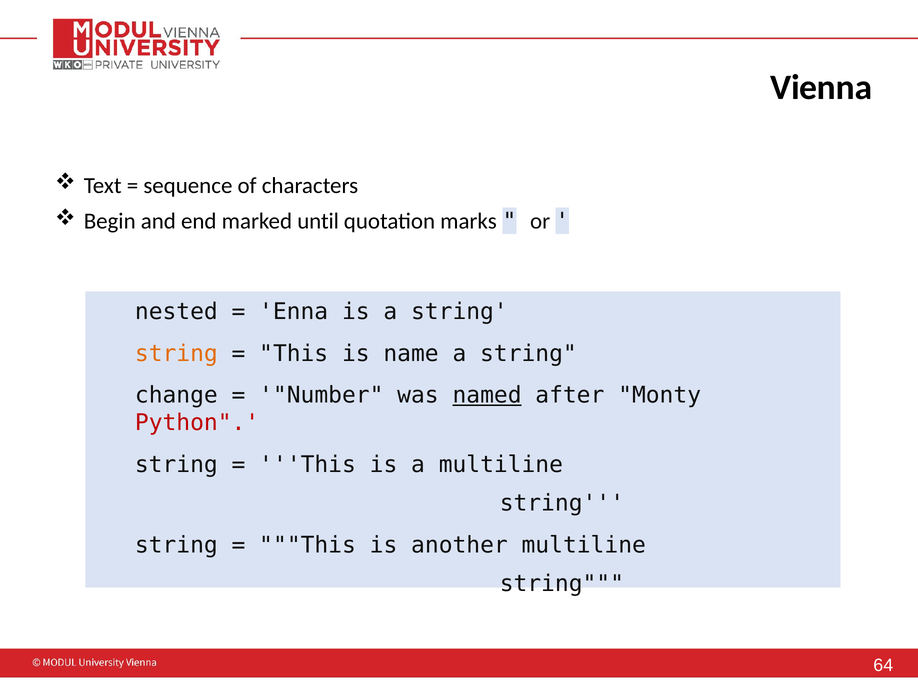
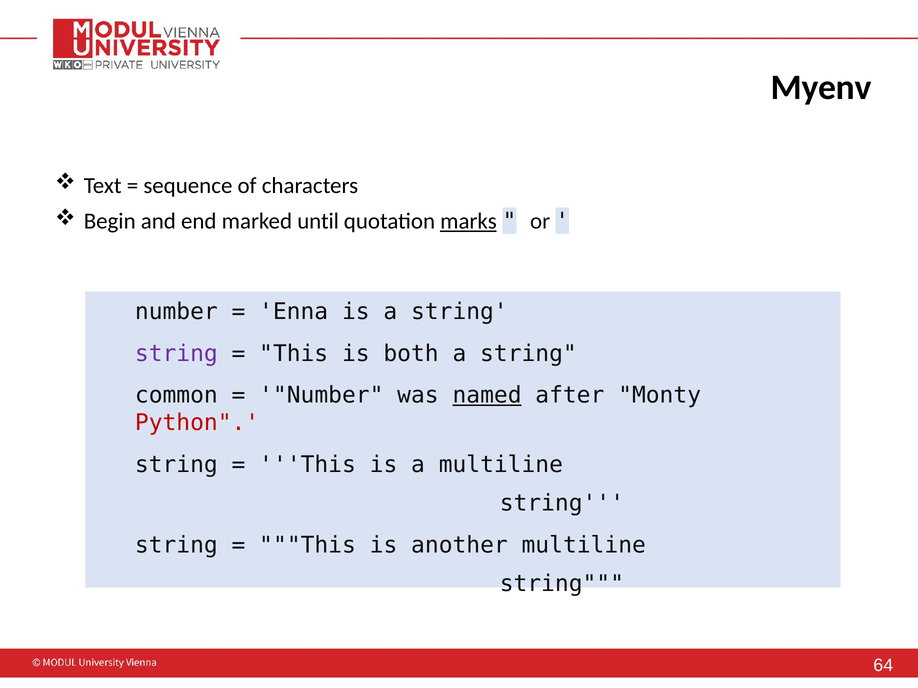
Vienna: Vienna -> Myenv
marks underline: none -> present
nested at (176, 312): nested -> number
string at (176, 354) colour: orange -> purple
name: name -> both
change: change -> common
